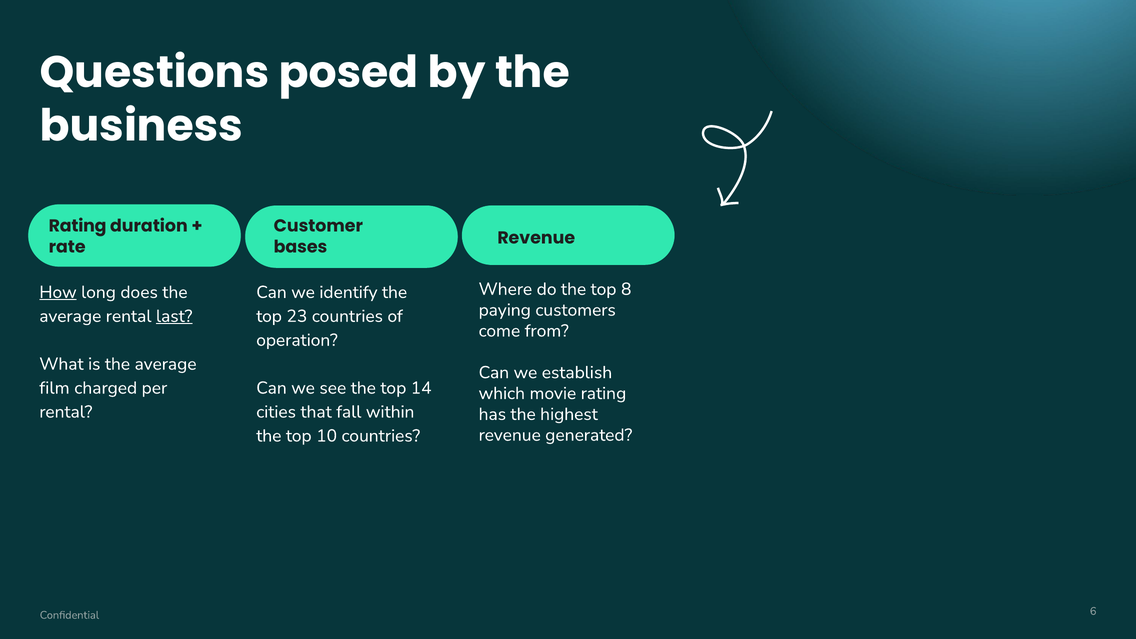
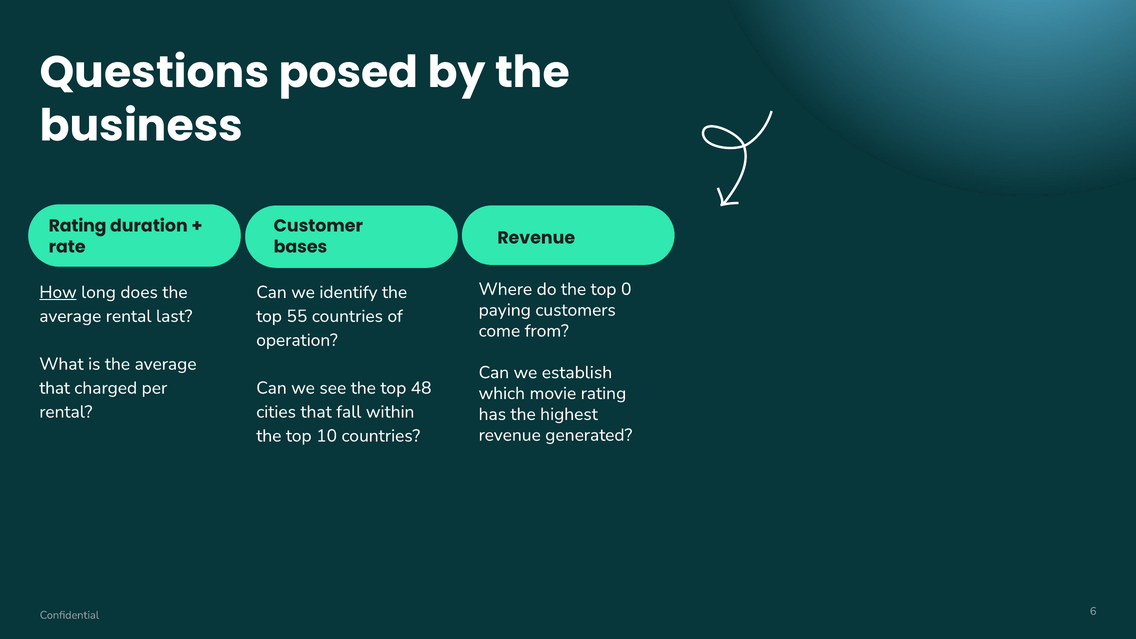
8: 8 -> 0
last underline: present -> none
23: 23 -> 55
film at (54, 388): film -> that
14: 14 -> 48
